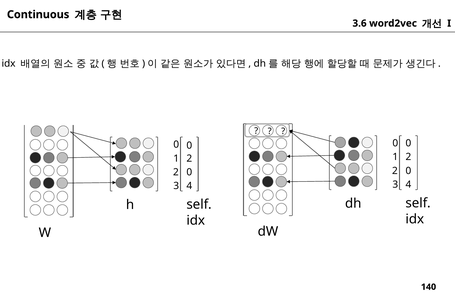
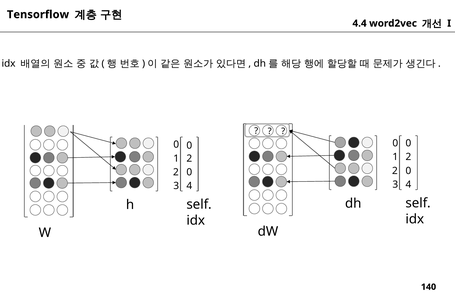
Continuous: Continuous -> Tensorflow
3.6: 3.6 -> 4.4
